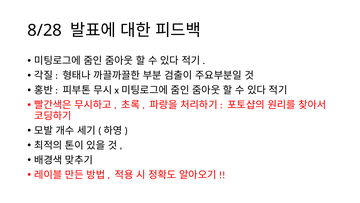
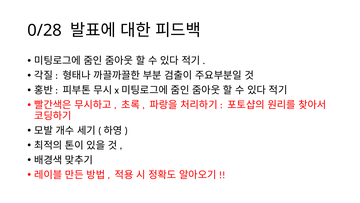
8/28: 8/28 -> 0/28
